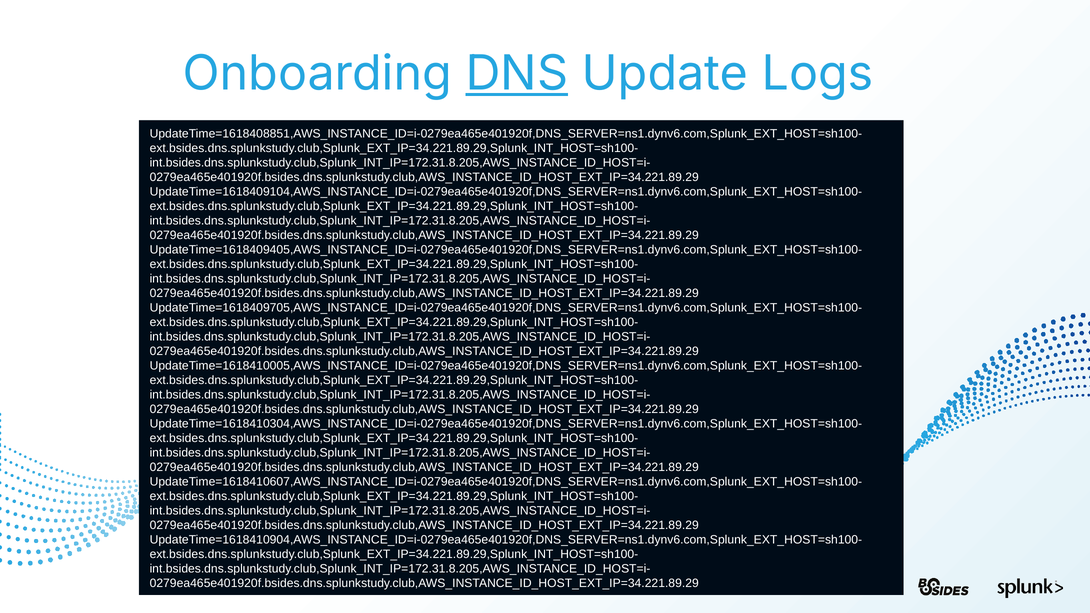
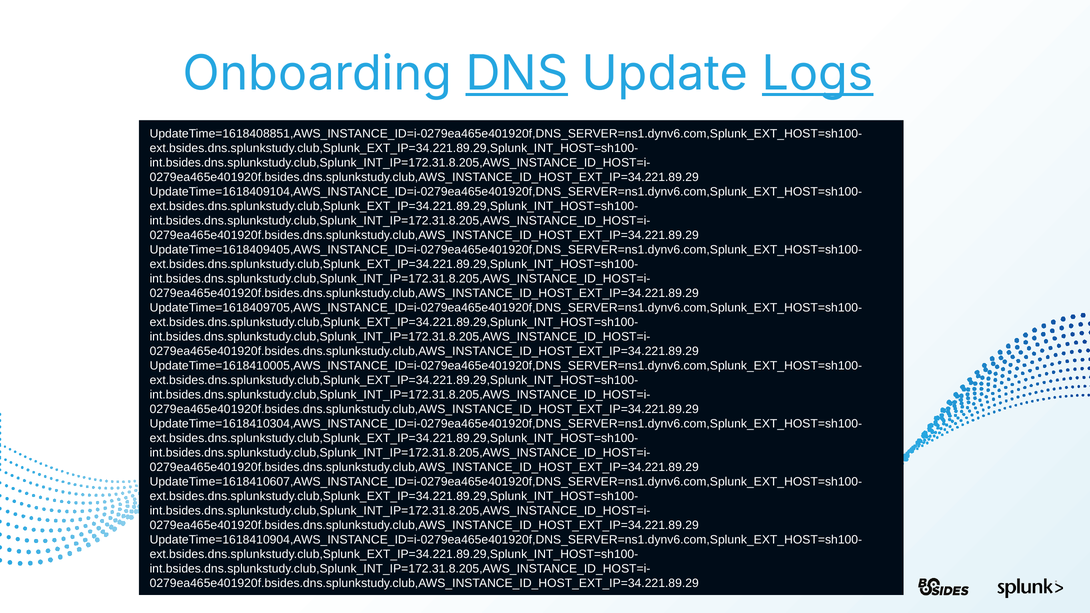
Logs underline: none -> present
